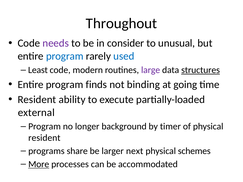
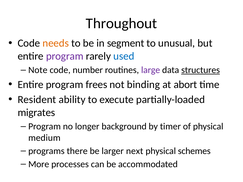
needs colour: purple -> orange
consider: consider -> segment
program at (65, 56) colour: blue -> purple
Least: Least -> Note
modern: modern -> number
finds: finds -> frees
going: going -> abort
external: external -> migrates
resident at (44, 138): resident -> medium
share: share -> there
More underline: present -> none
